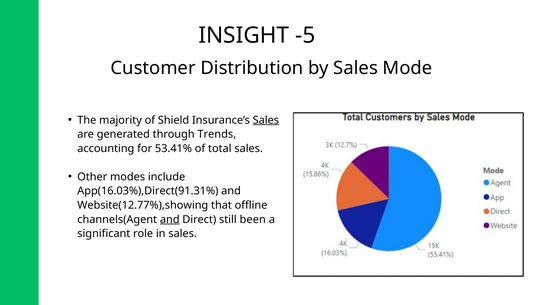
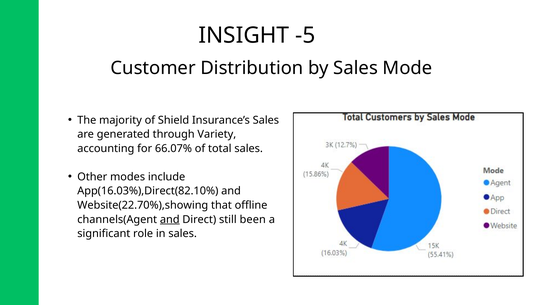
Sales at (266, 120) underline: present -> none
Trends: Trends -> Variety
53.41%: 53.41% -> 66.07%
App(16.03%),Direct(91.31%: App(16.03%),Direct(91.31% -> App(16.03%),Direct(82.10%
Website(12.77%),showing: Website(12.77%),showing -> Website(22.70%),showing
